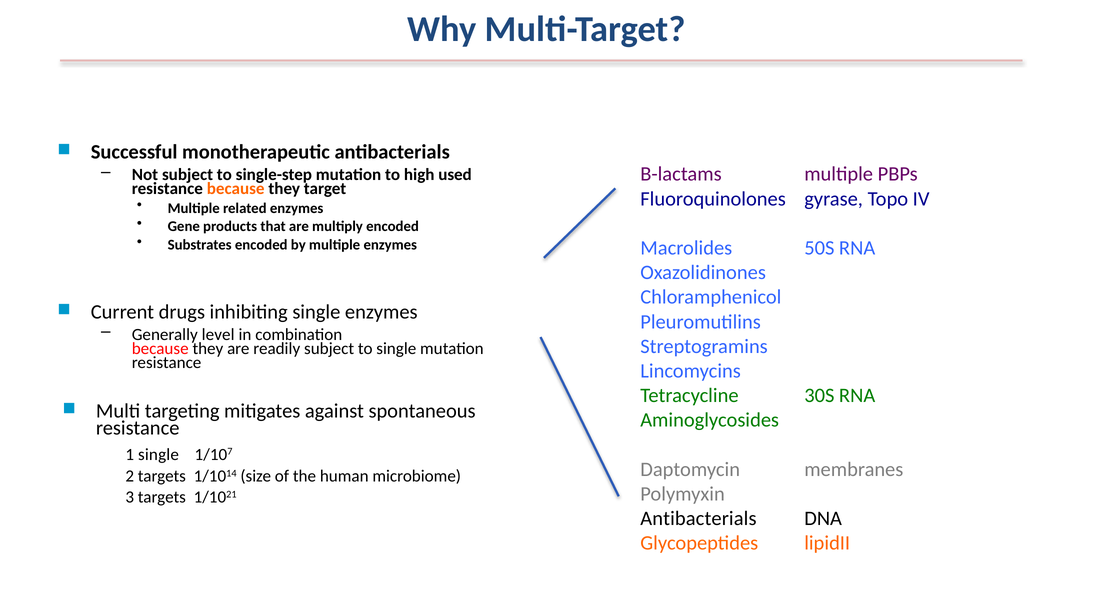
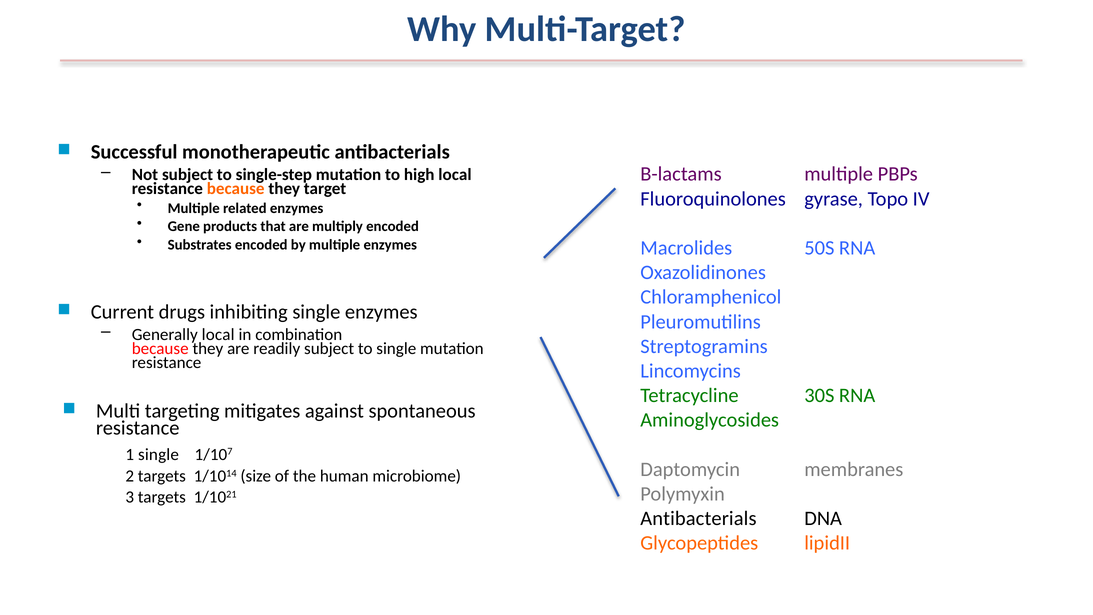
high used: used -> local
Generally level: level -> local
